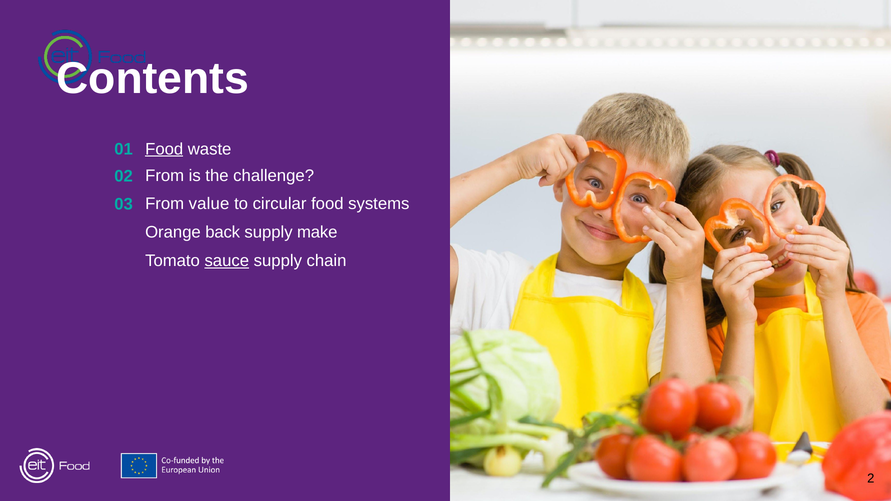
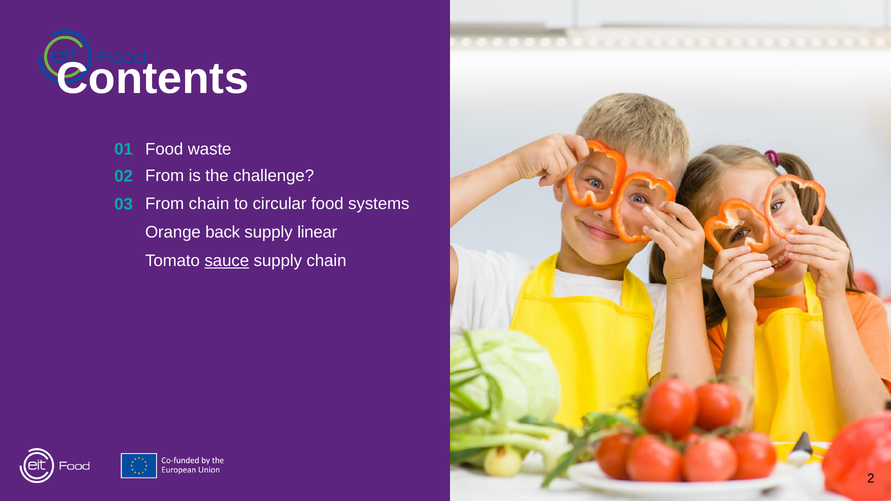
Food at (164, 149) underline: present -> none
From value: value -> chain
make: make -> linear
